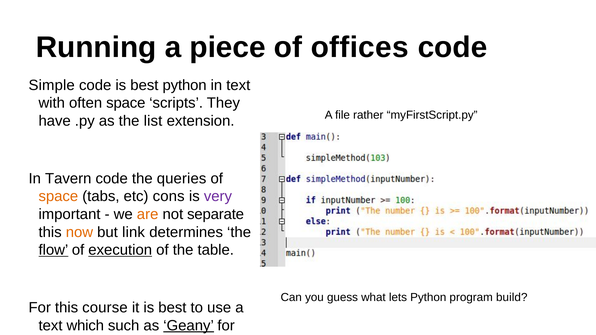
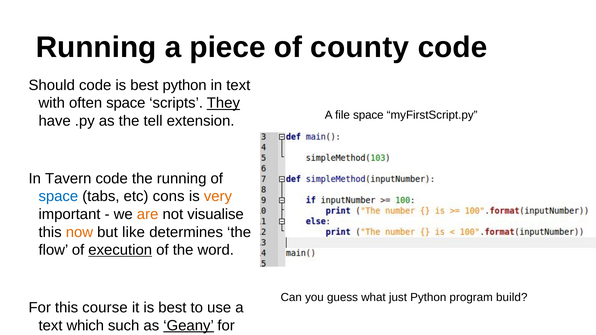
offices: offices -> county
Simple: Simple -> Should
They underline: none -> present
file rather: rather -> space
list: list -> tell
the queries: queries -> running
space at (58, 197) colour: orange -> blue
very colour: purple -> orange
separate: separate -> visualise
link: link -> like
flow underline: present -> none
table: table -> word
lets: lets -> just
